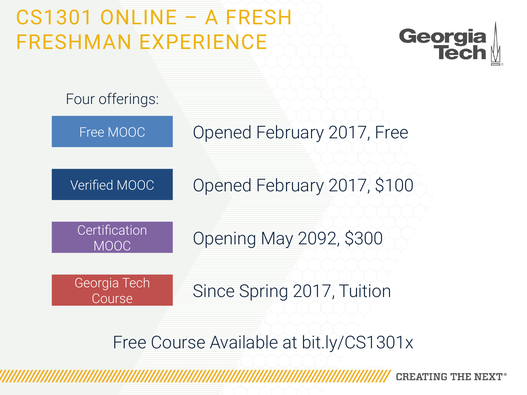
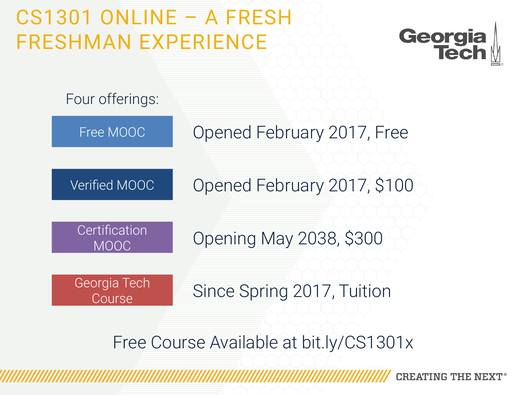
2092: 2092 -> 2038
